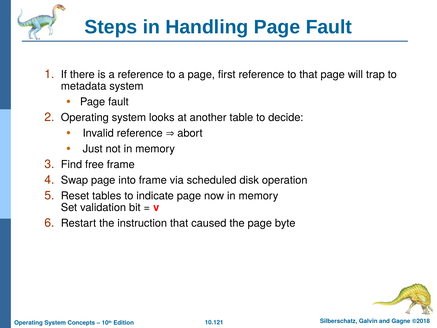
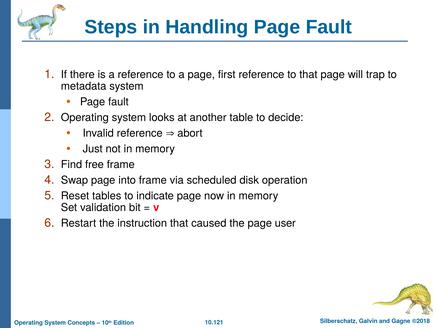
byte: byte -> user
